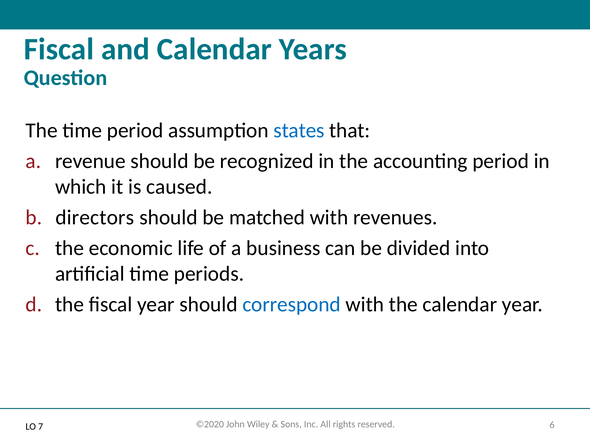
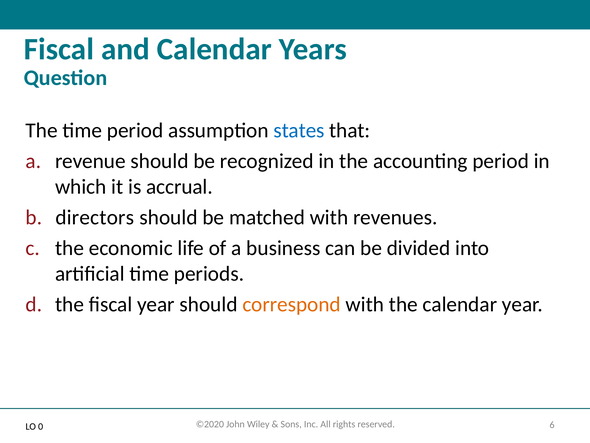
caused: caused -> accrual
correspond colour: blue -> orange
7: 7 -> 0
